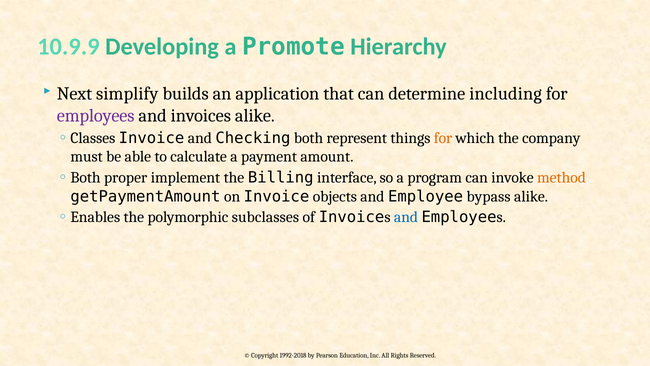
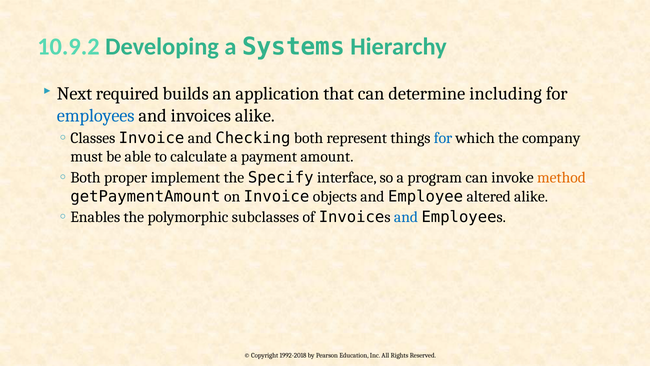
10.9.9: 10.9.9 -> 10.9.2
Promote: Promote -> Systems
simplify: simplify -> required
employees at (96, 116) colour: purple -> blue
for at (443, 138) colour: orange -> blue
Billing: Billing -> Specify
bypass: bypass -> altered
